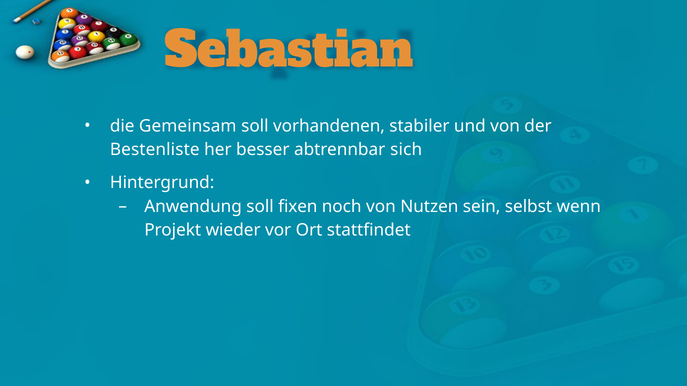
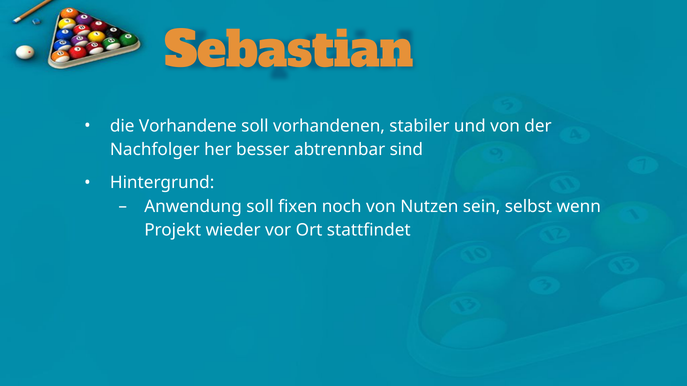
Gemeinsam: Gemeinsam -> Vorhandene
Bestenliste: Bestenliste -> Nachfolger
sich: sich -> sind
